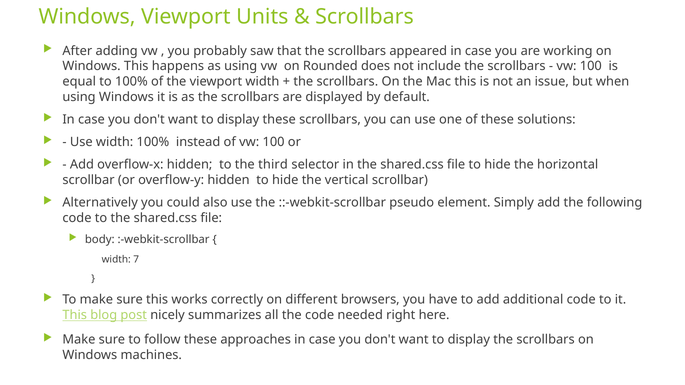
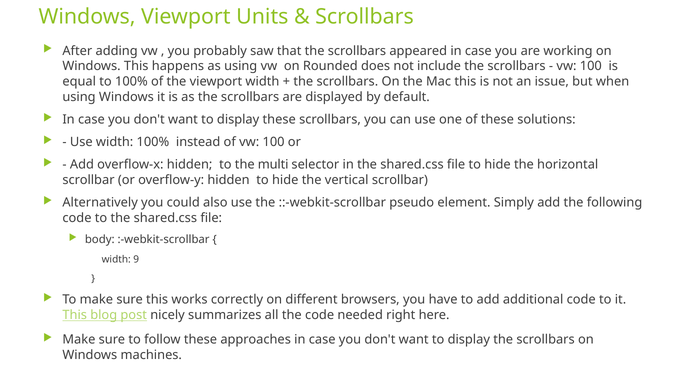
third: third -> multi
7: 7 -> 9
